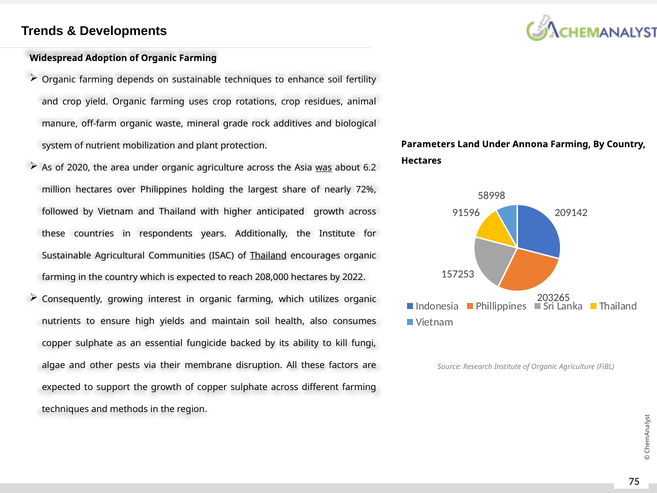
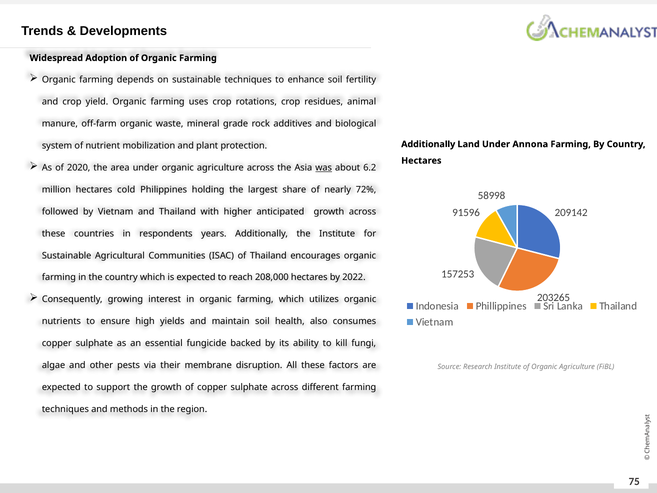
Parameters at (428, 144): Parameters -> Additionally
over: over -> cold
Thailand at (268, 255) underline: present -> none
